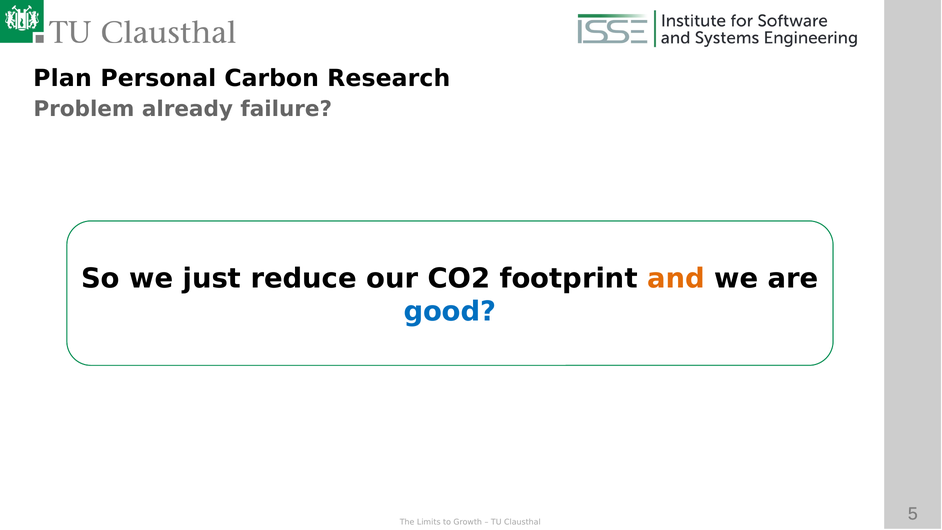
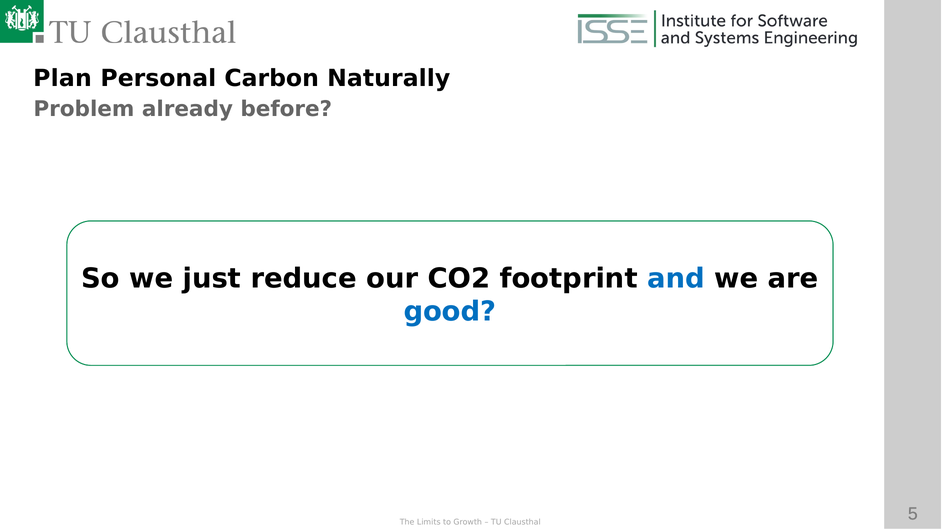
Research: Research -> Naturally
failure: failure -> before
and colour: orange -> blue
